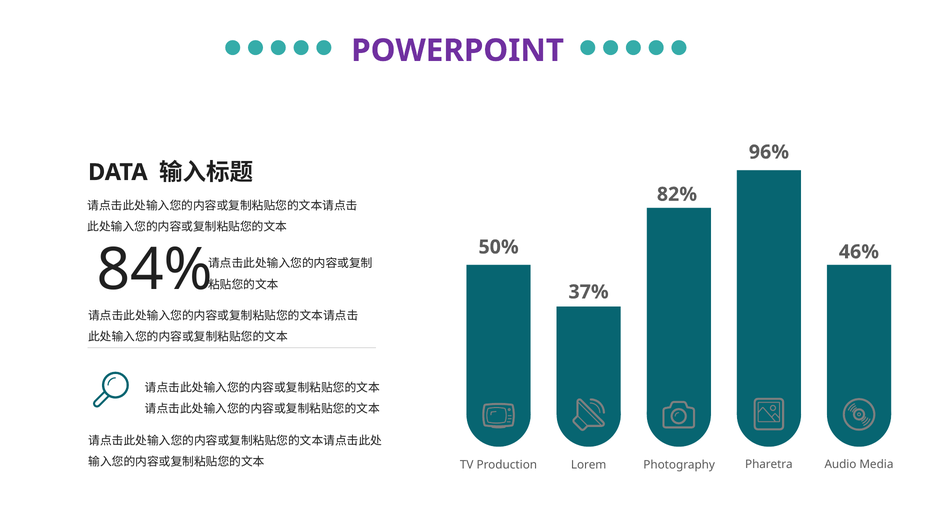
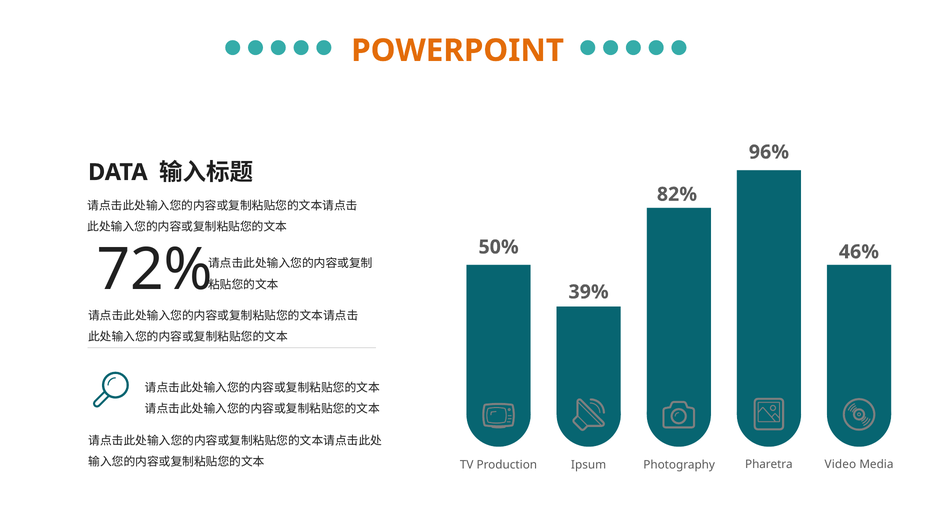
POWERPOINT colour: purple -> orange
84%: 84% -> 72%
37%: 37% -> 39%
Lorem: Lorem -> Ipsum
Audio: Audio -> Video
